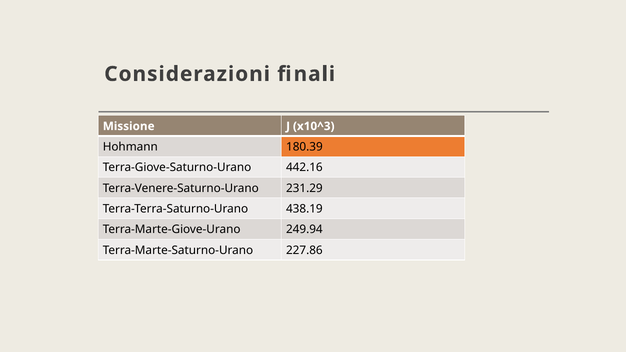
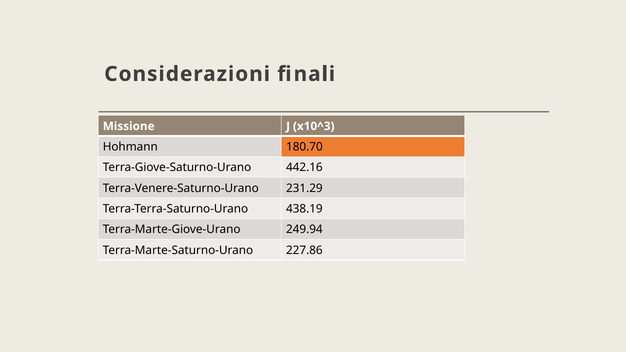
180.39: 180.39 -> 180.70
